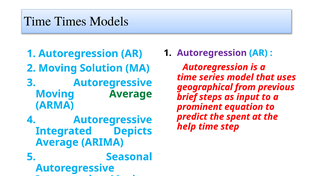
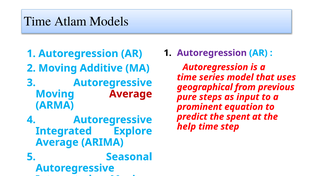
Times: Times -> Atlam
Solution: Solution -> Additive
Average at (131, 94) colour: green -> red
brief: brief -> pure
Depicts: Depicts -> Explore
